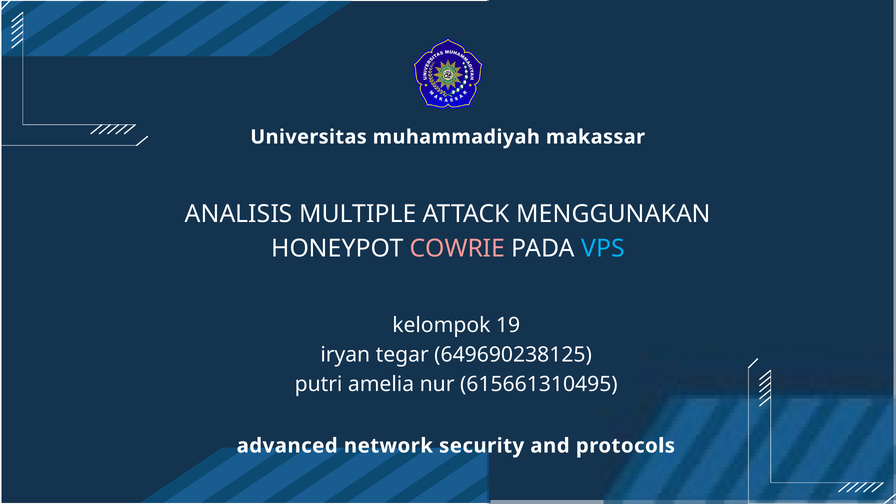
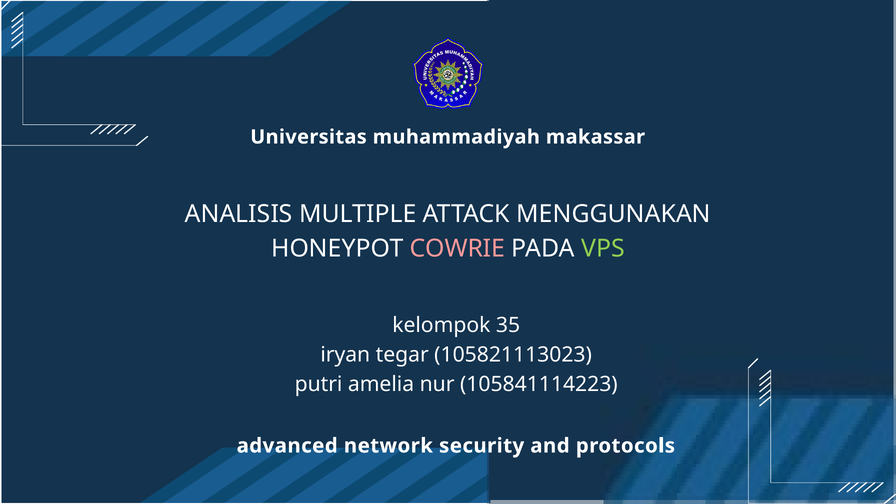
VPS colour: light blue -> light green
19: 19 -> 35
649690238125: 649690238125 -> 105821113023
615661310495: 615661310495 -> 105841114223
